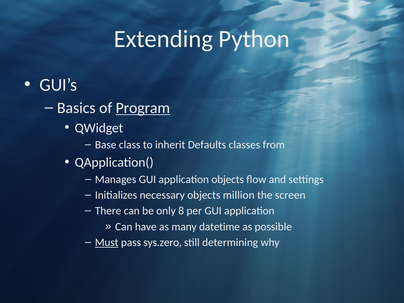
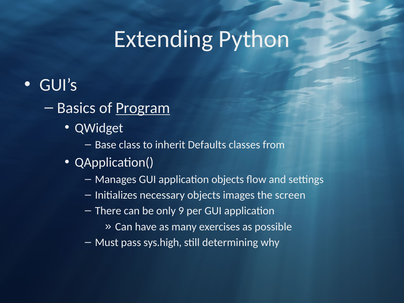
million: million -> images
8: 8 -> 9
datetime: datetime -> exercises
Must underline: present -> none
sys.zero: sys.zero -> sys.high
